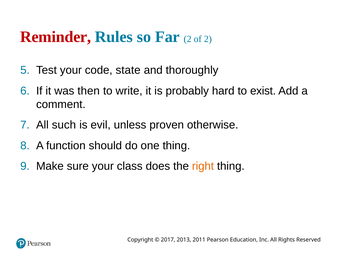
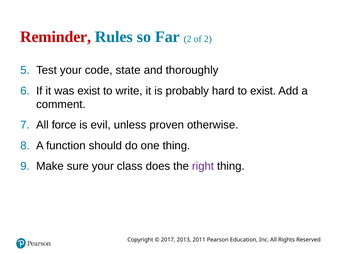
was then: then -> exist
such: such -> force
right colour: orange -> purple
